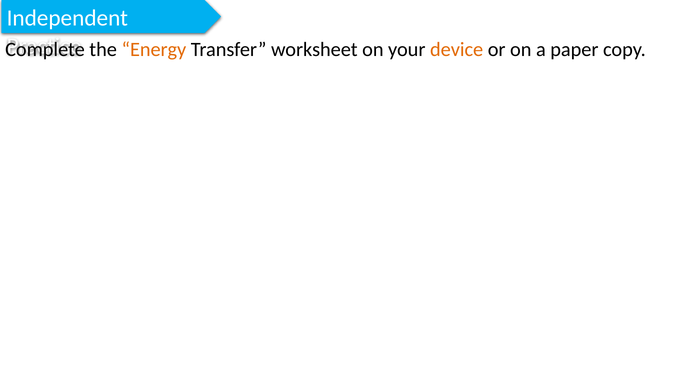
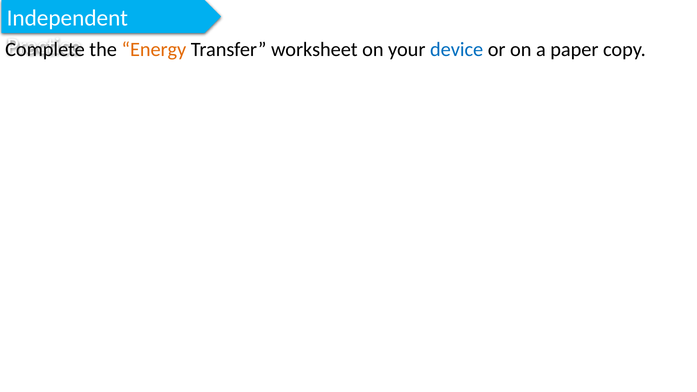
device colour: orange -> blue
